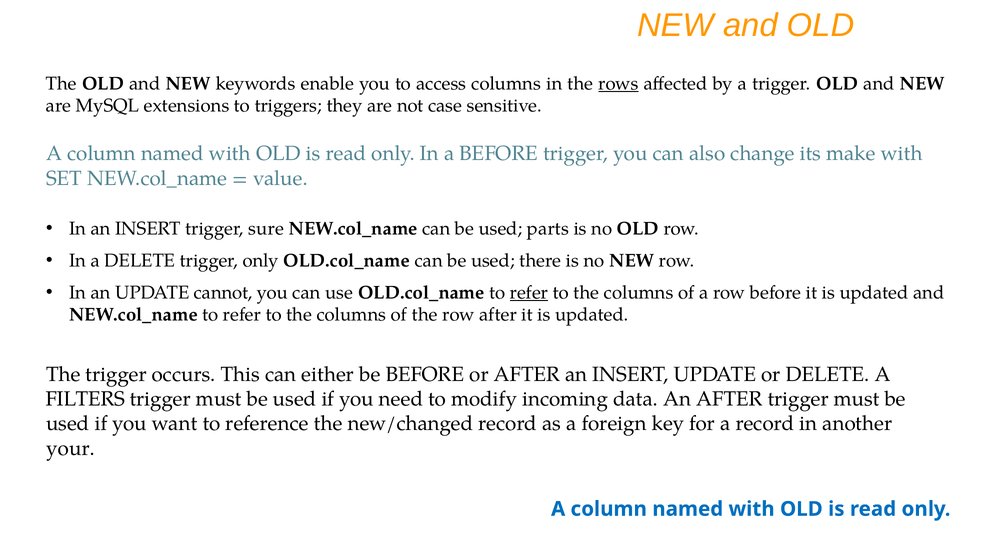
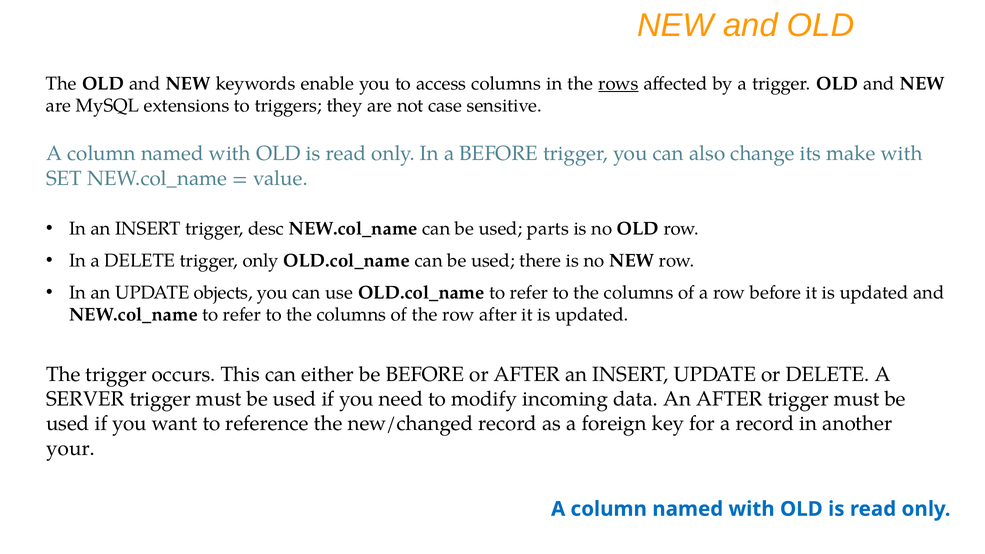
sure: sure -> desc
cannot: cannot -> objects
refer at (529, 292) underline: present -> none
FILTERS: FILTERS -> SERVER
